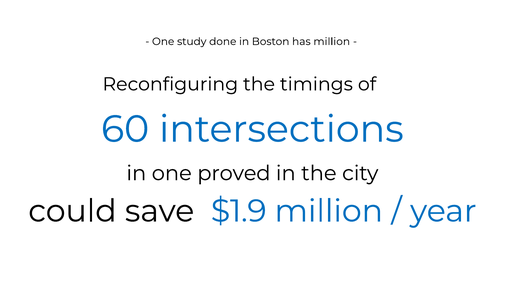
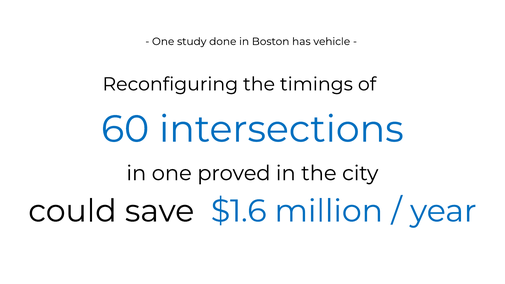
has million: million -> vehicle
$1.9: $1.9 -> $1.6
